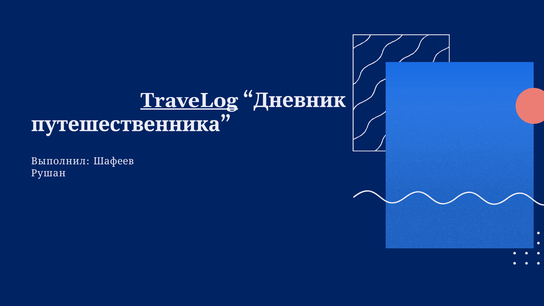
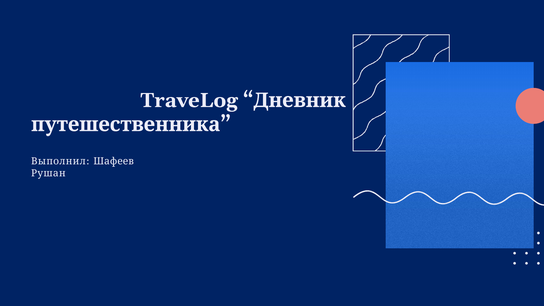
TraveLog underline: present -> none
